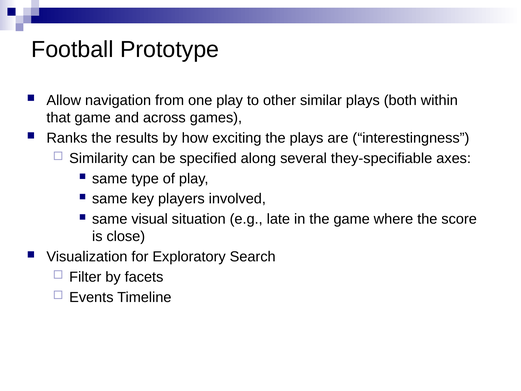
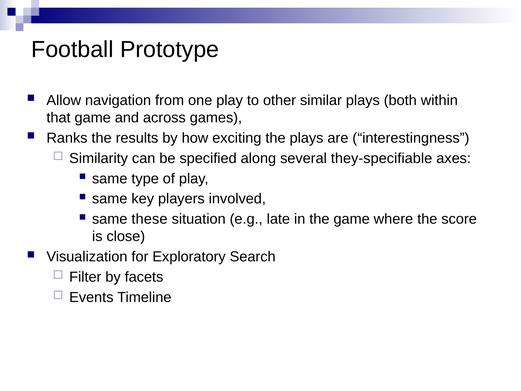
visual: visual -> these
